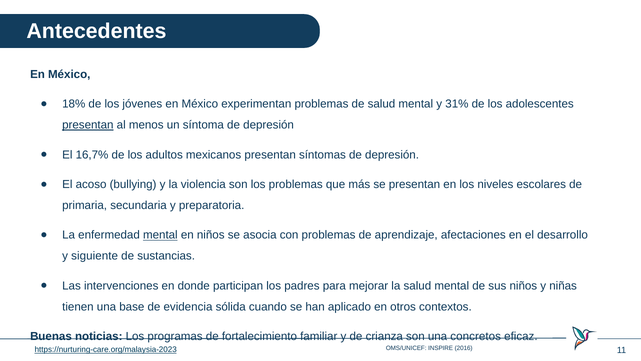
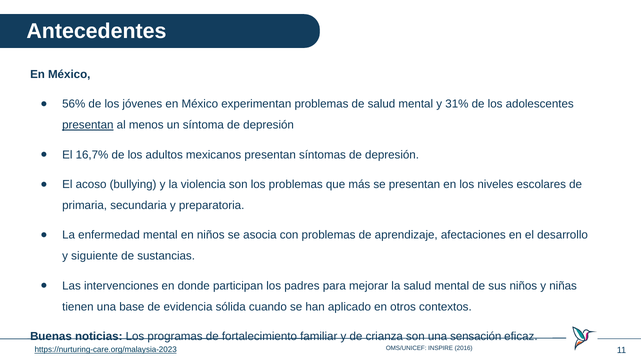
18%: 18% -> 56%
mental at (160, 235) underline: present -> none
concretos: concretos -> sensación
